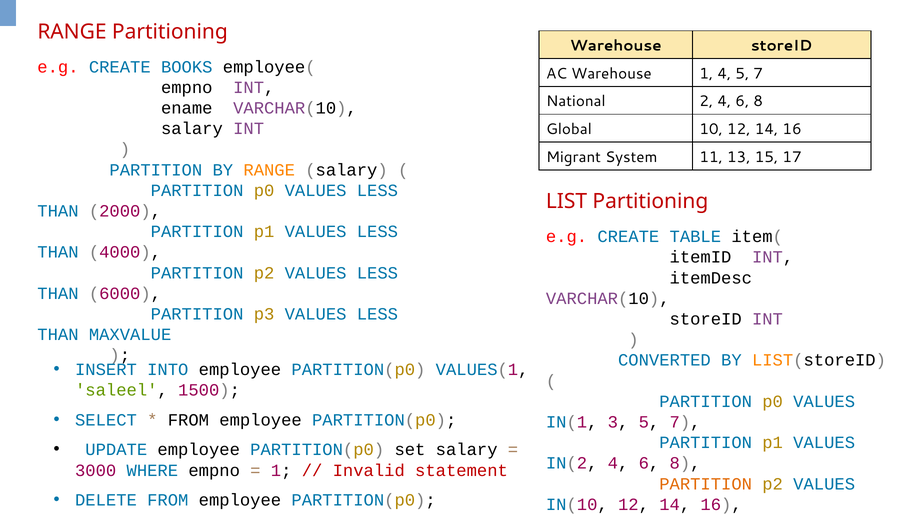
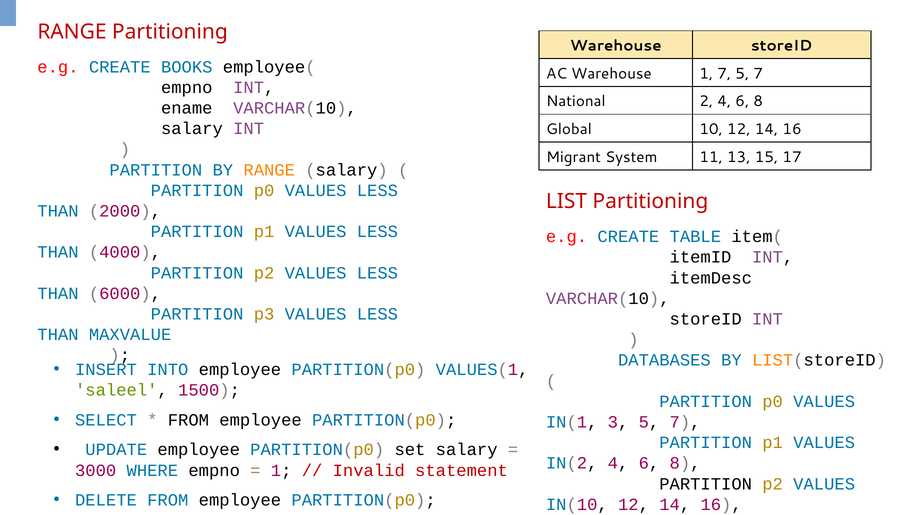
1 4: 4 -> 7
CONVERTED: CONVERTED -> DATABASES
PARTITION at (706, 484) colour: orange -> black
